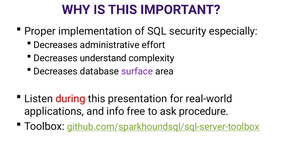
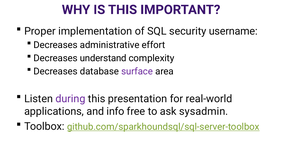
especially: especially -> username
during colour: red -> purple
procedure: procedure -> sysadmin
